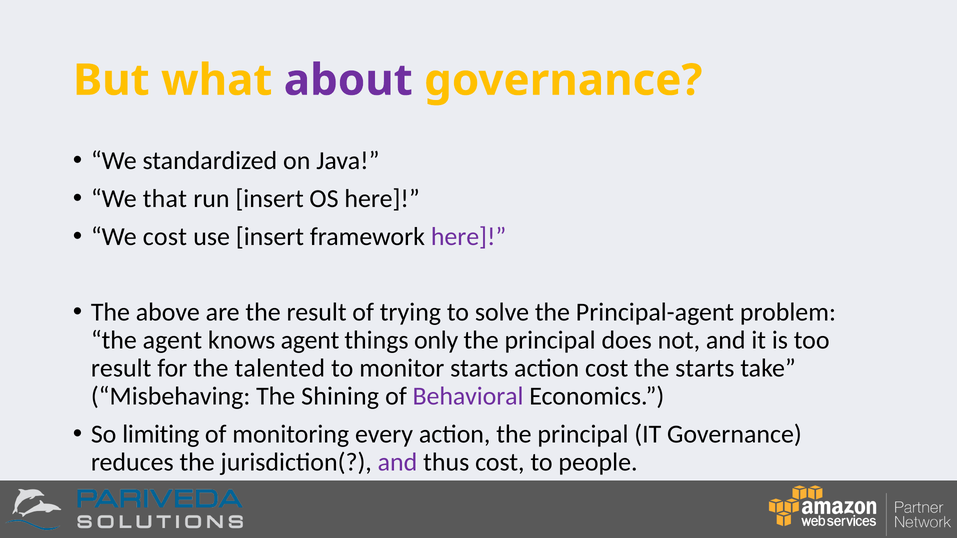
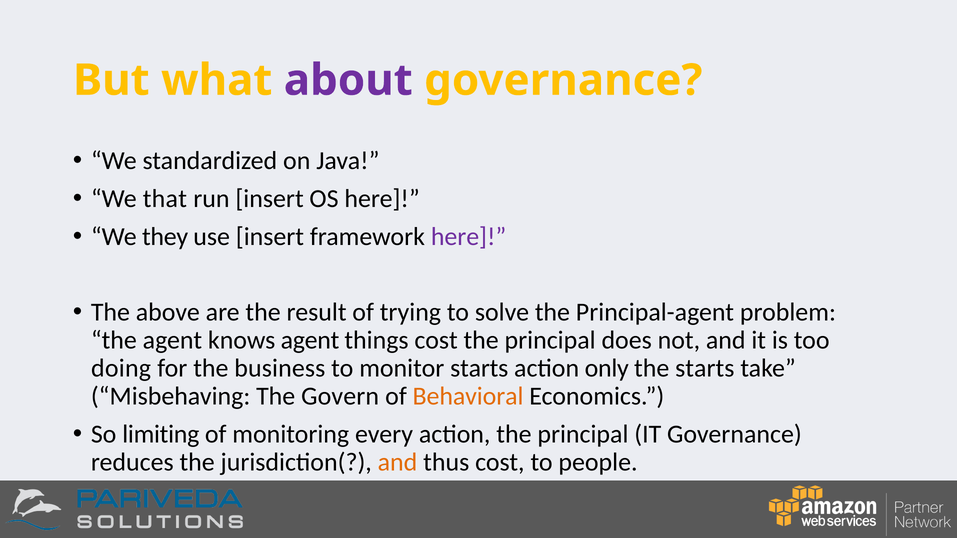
We cost: cost -> they
things only: only -> cost
result at (121, 368): result -> doing
talented: talented -> business
action cost: cost -> only
Shining: Shining -> Govern
Behavioral colour: purple -> orange
and at (397, 462) colour: purple -> orange
